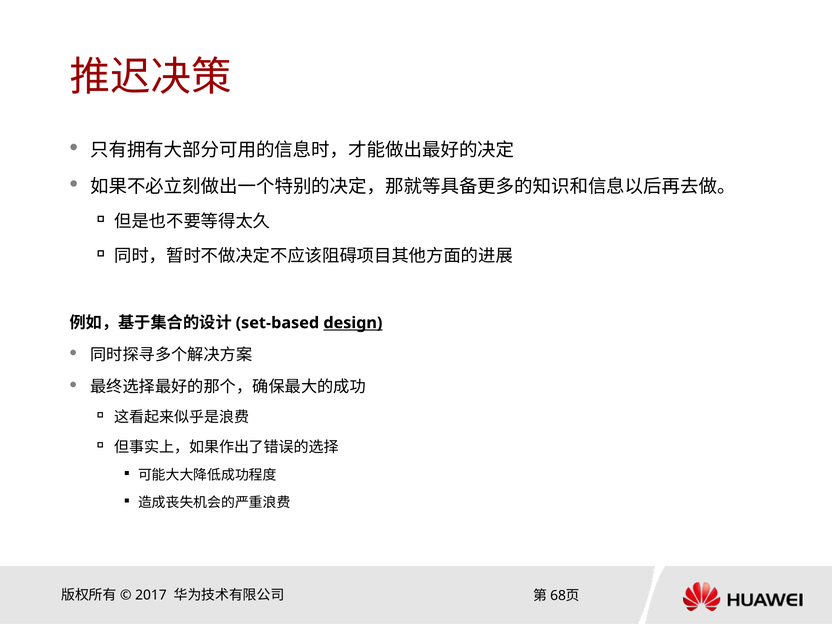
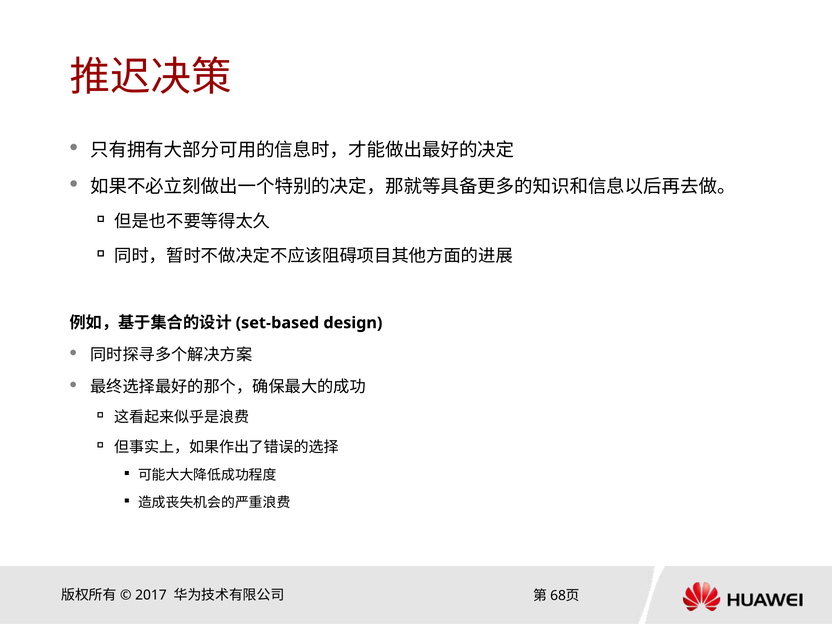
design underline: present -> none
